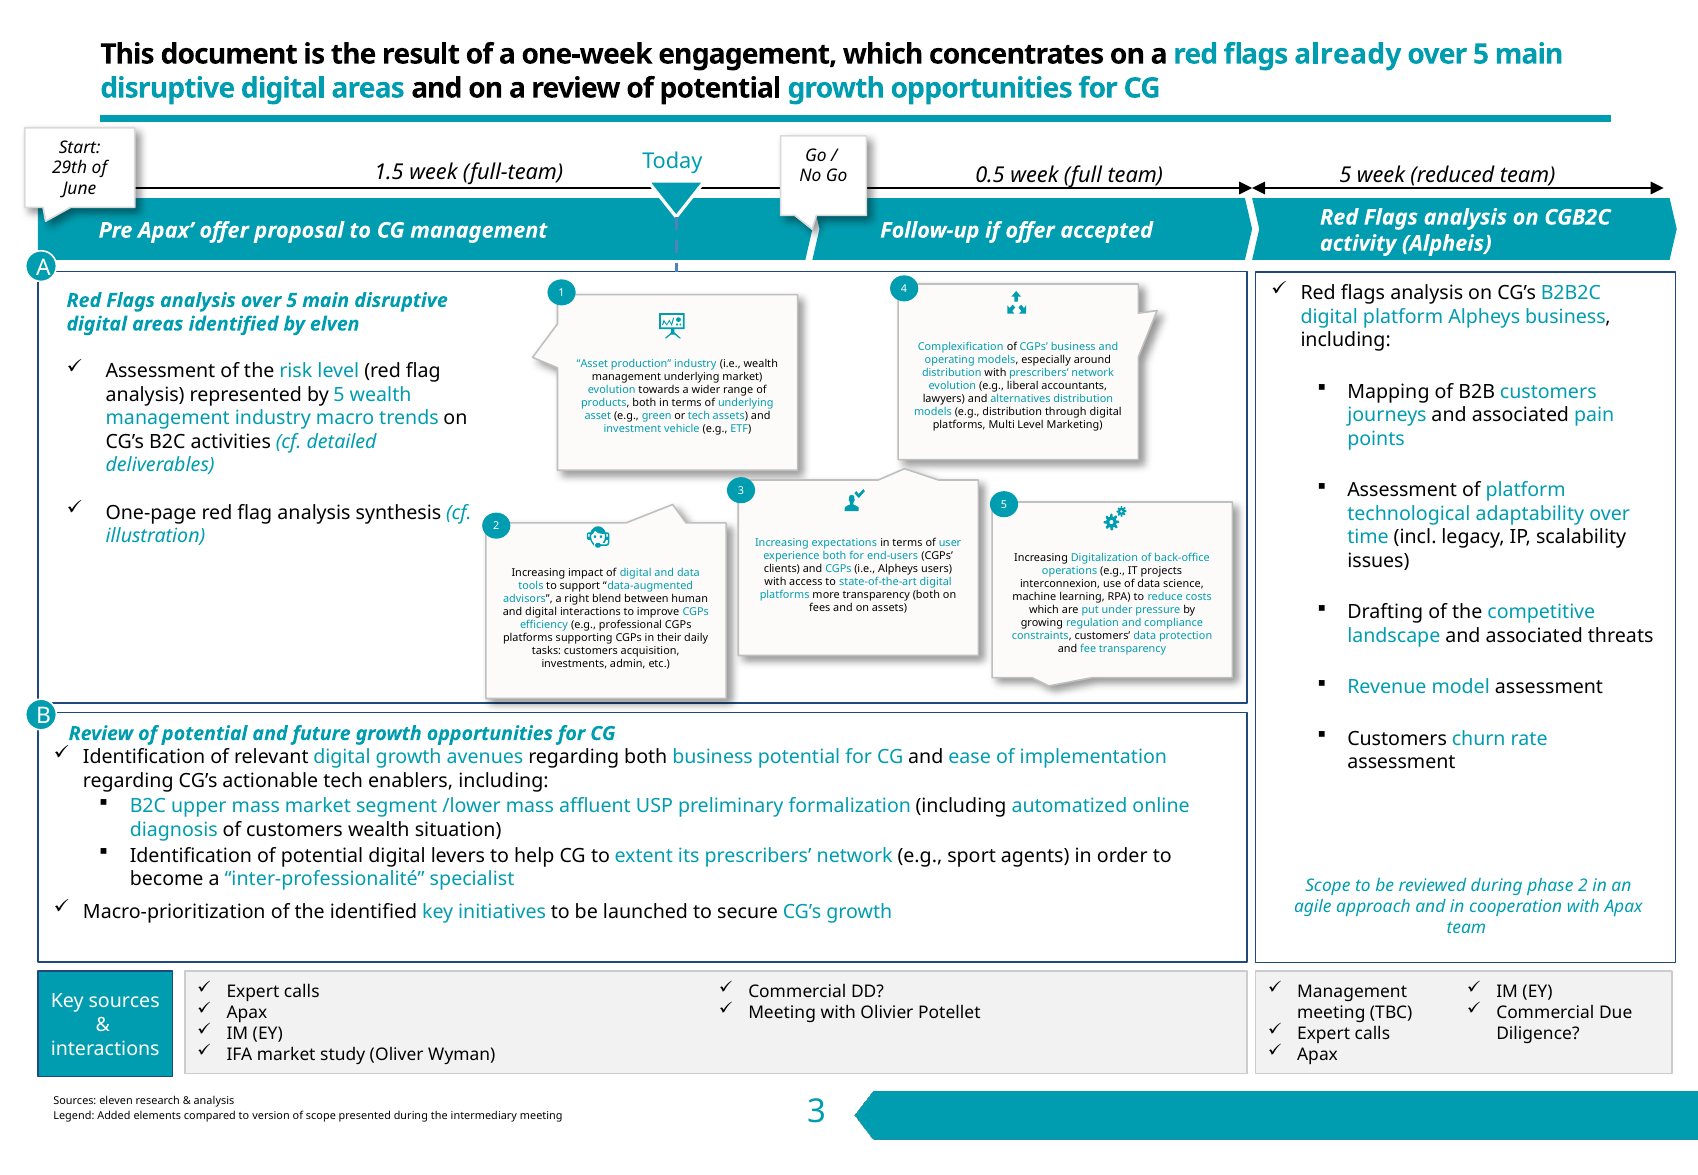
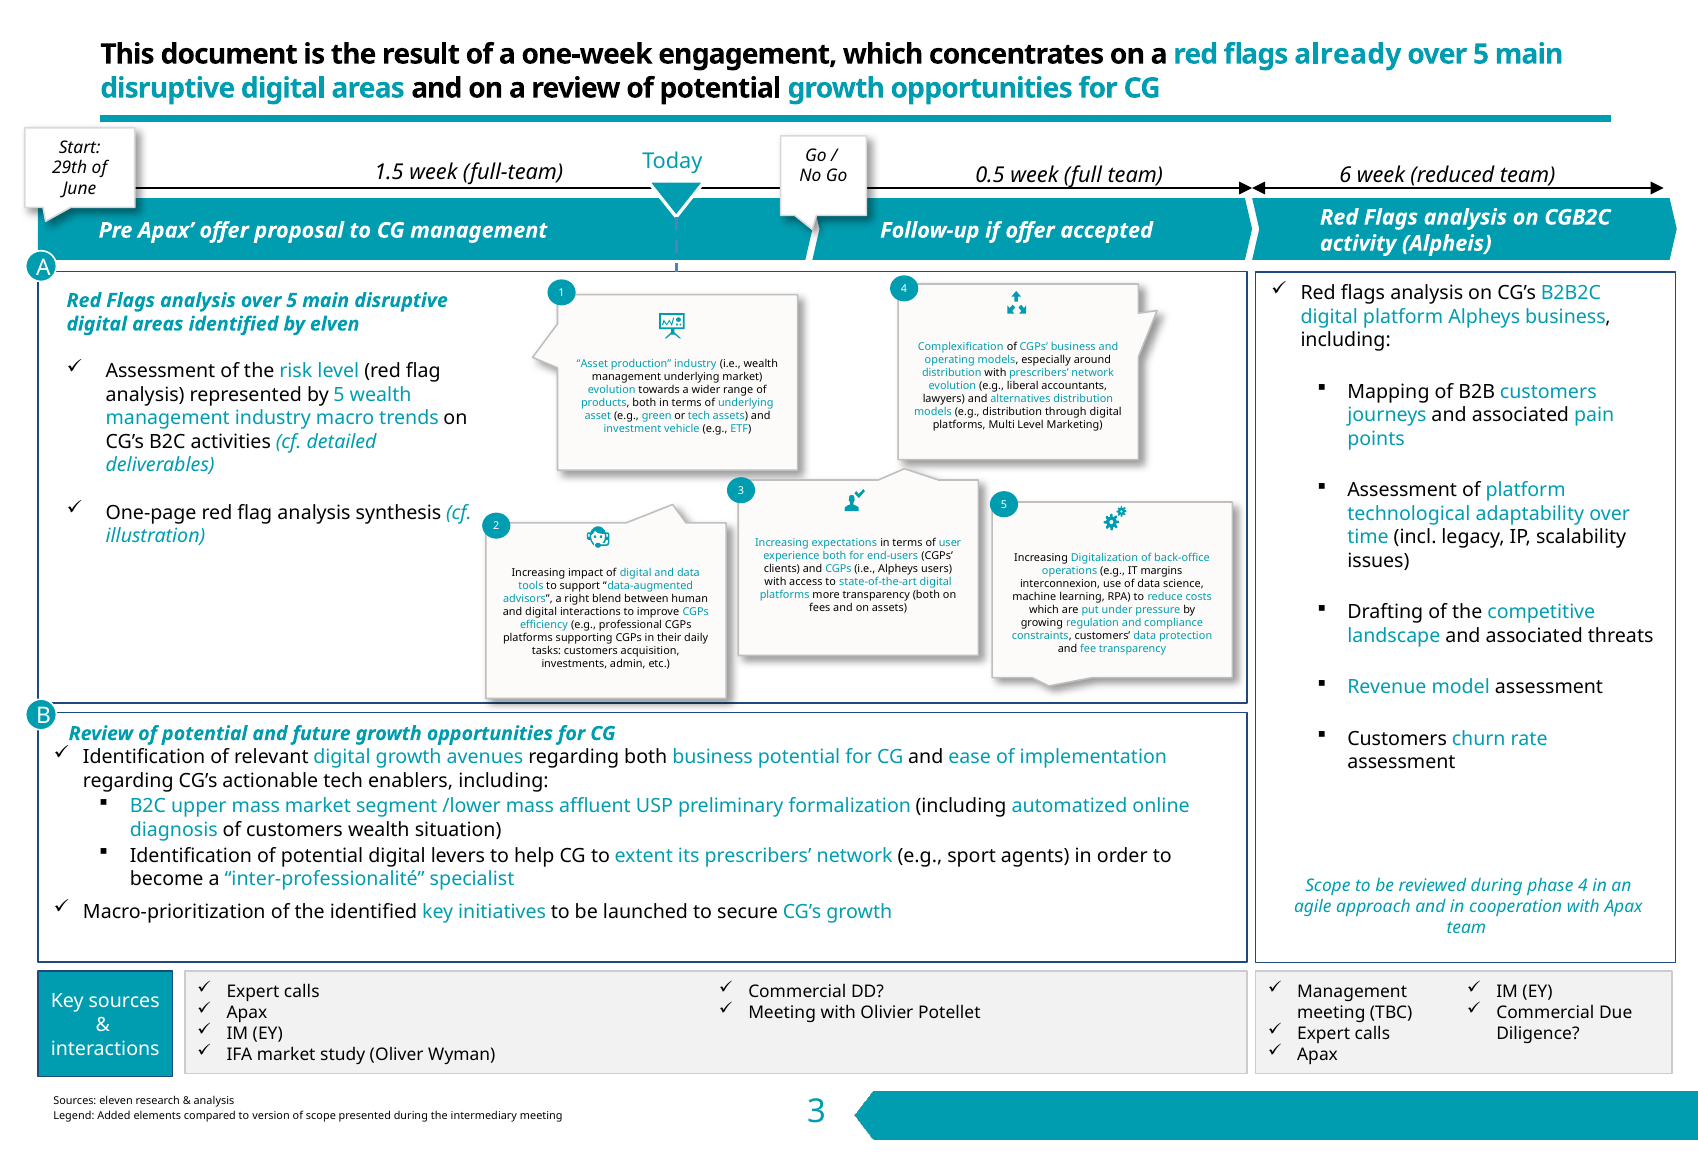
team 5: 5 -> 6
projects: projects -> margins
phase 2: 2 -> 4
